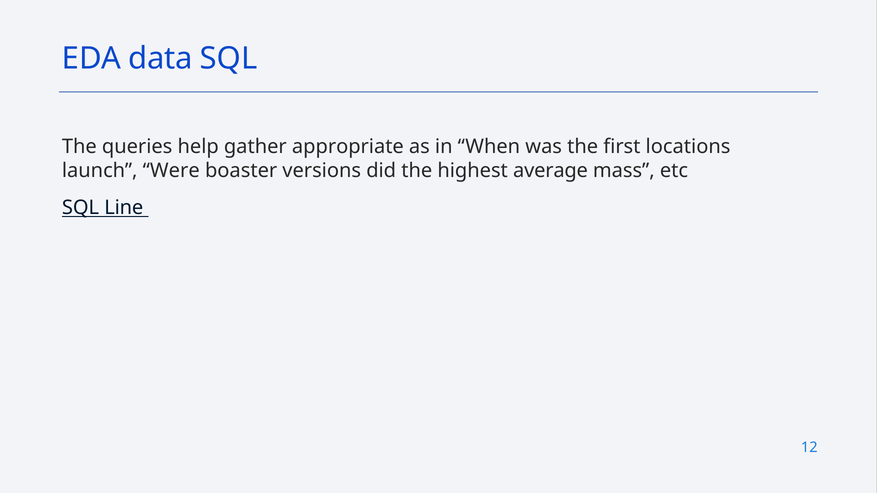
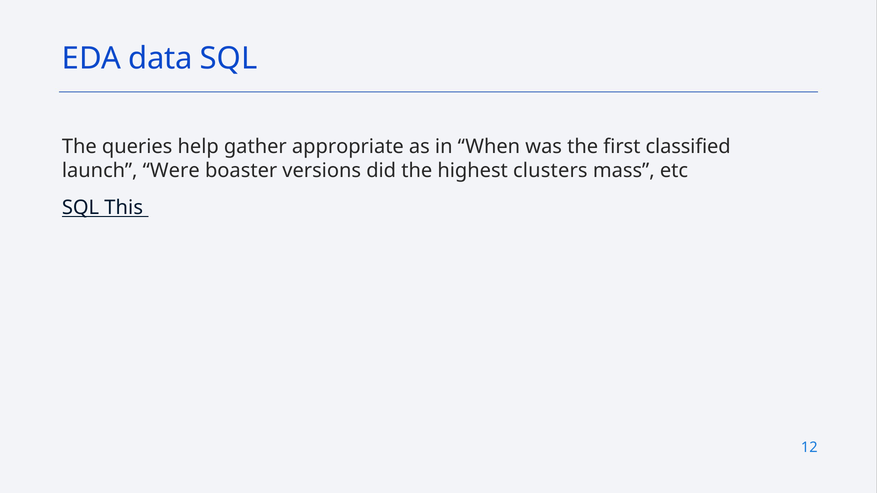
locations: locations -> classified
average: average -> clusters
Line: Line -> This
